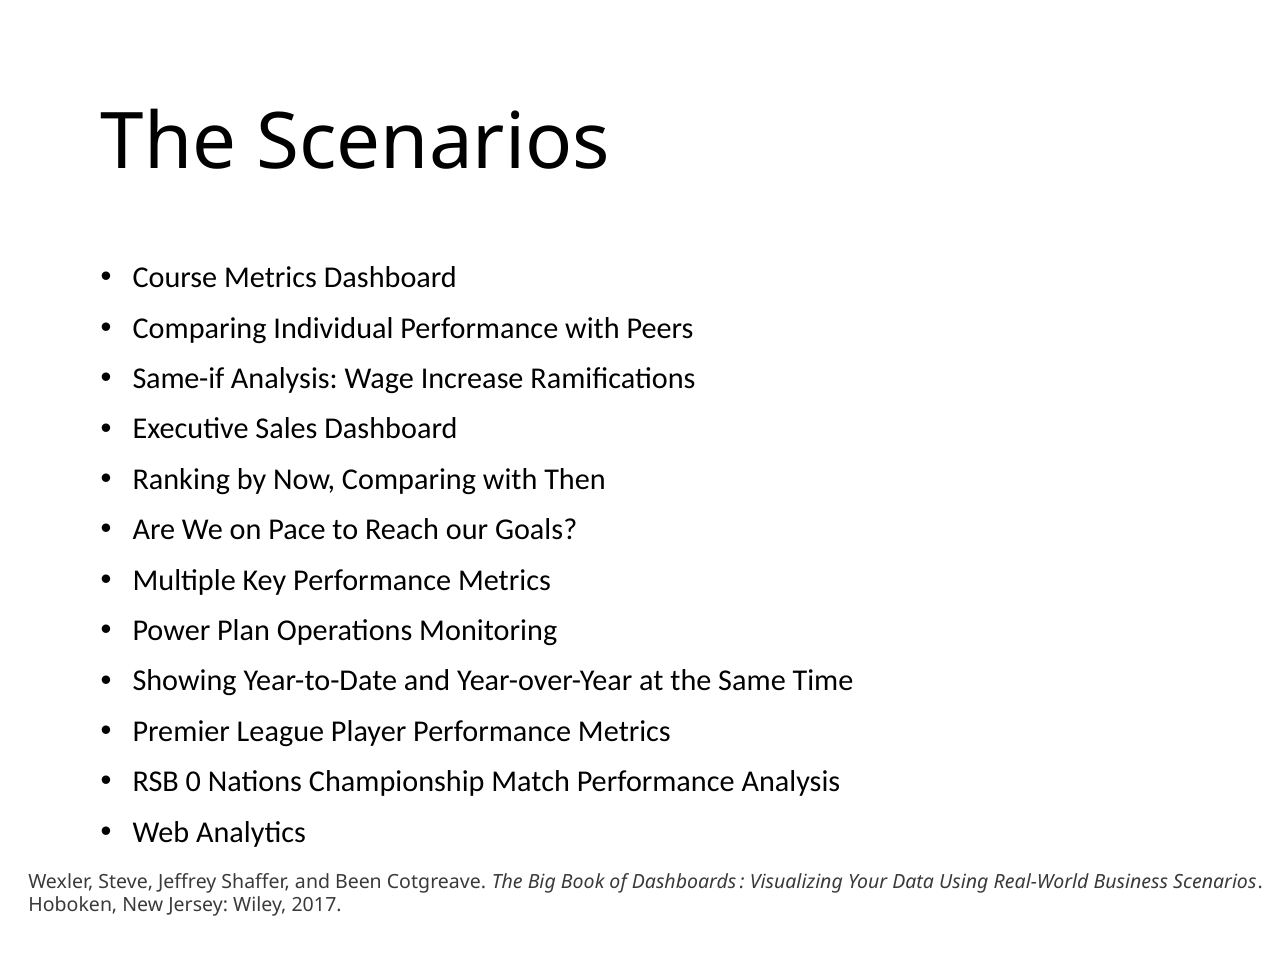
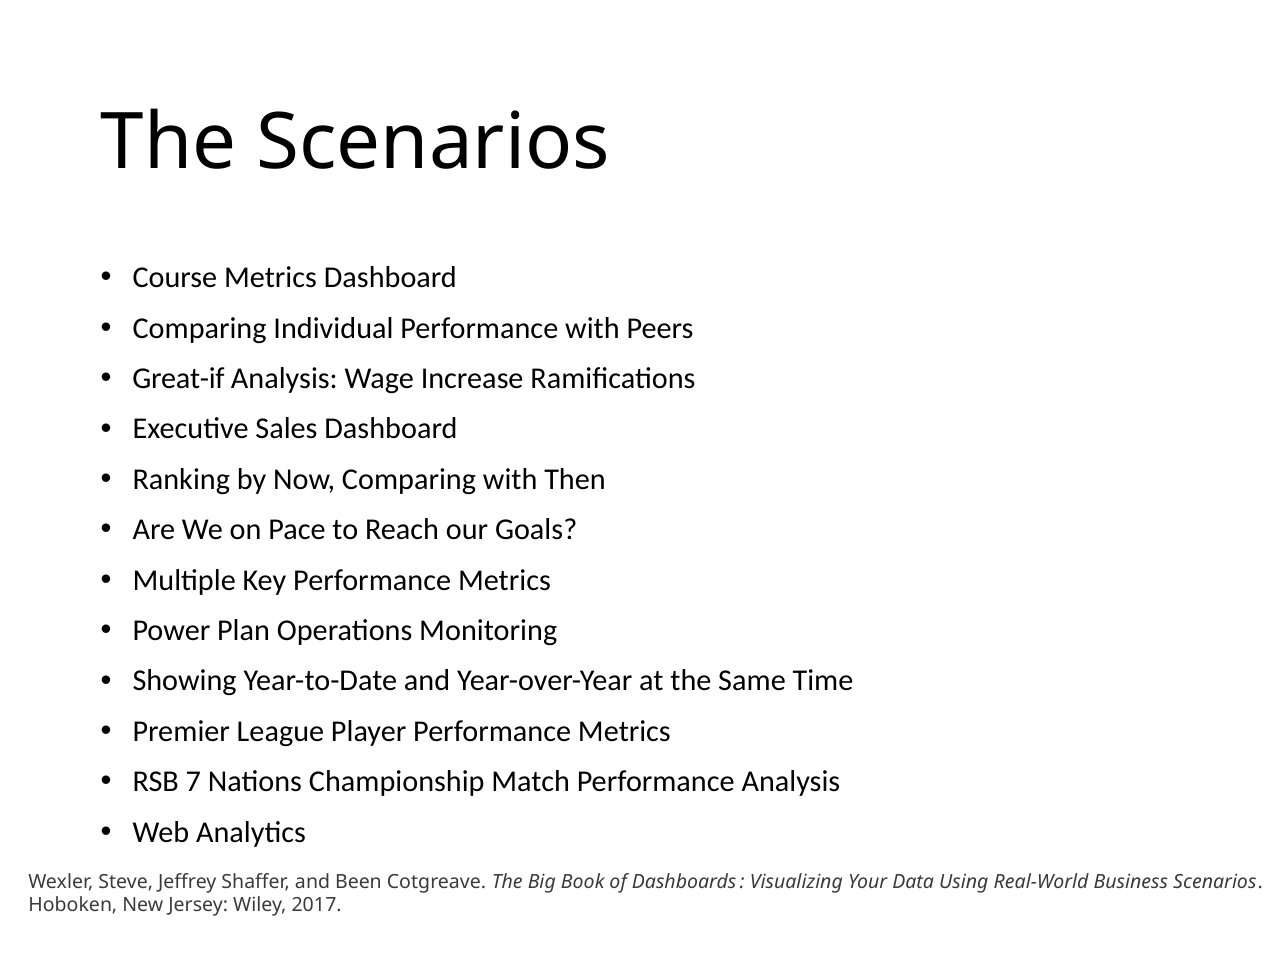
Same-if: Same-if -> Great-if
0: 0 -> 7
